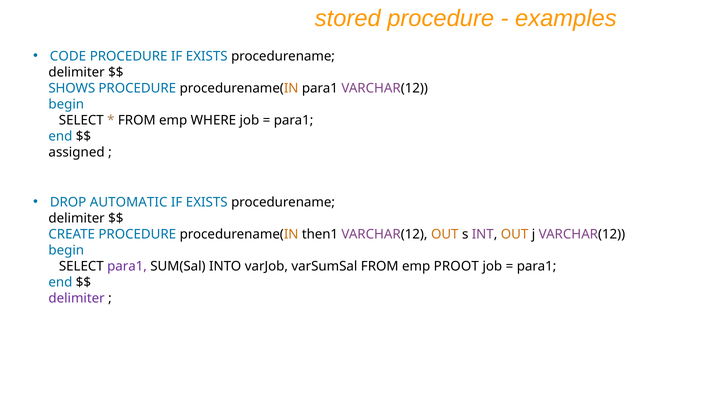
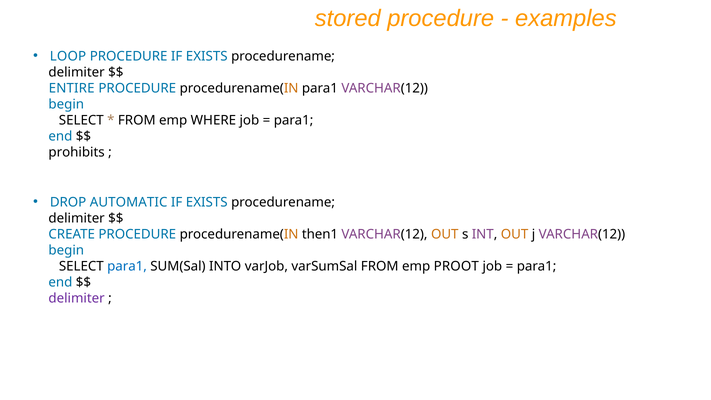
CODE: CODE -> LOOP
SHOWS: SHOWS -> ENTIRE
assigned: assigned -> prohibits
para1 at (127, 266) colour: purple -> blue
